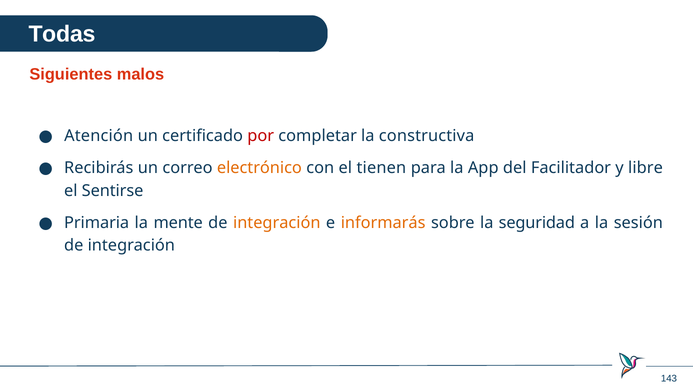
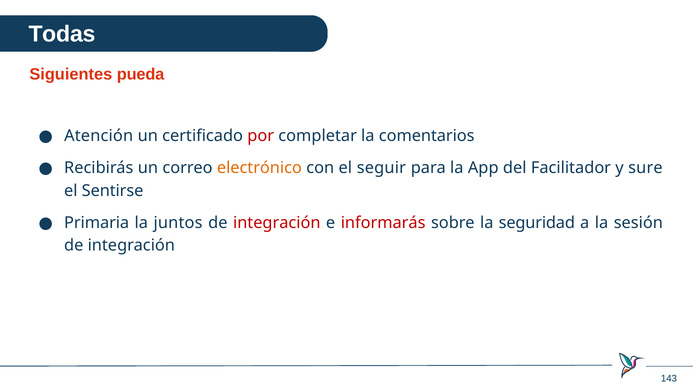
malos: malos -> pueda
constructiva: constructiva -> comentarios
tienen: tienen -> seguir
libre: libre -> sure
mente: mente -> juntos
integración at (277, 223) colour: orange -> red
informarás colour: orange -> red
